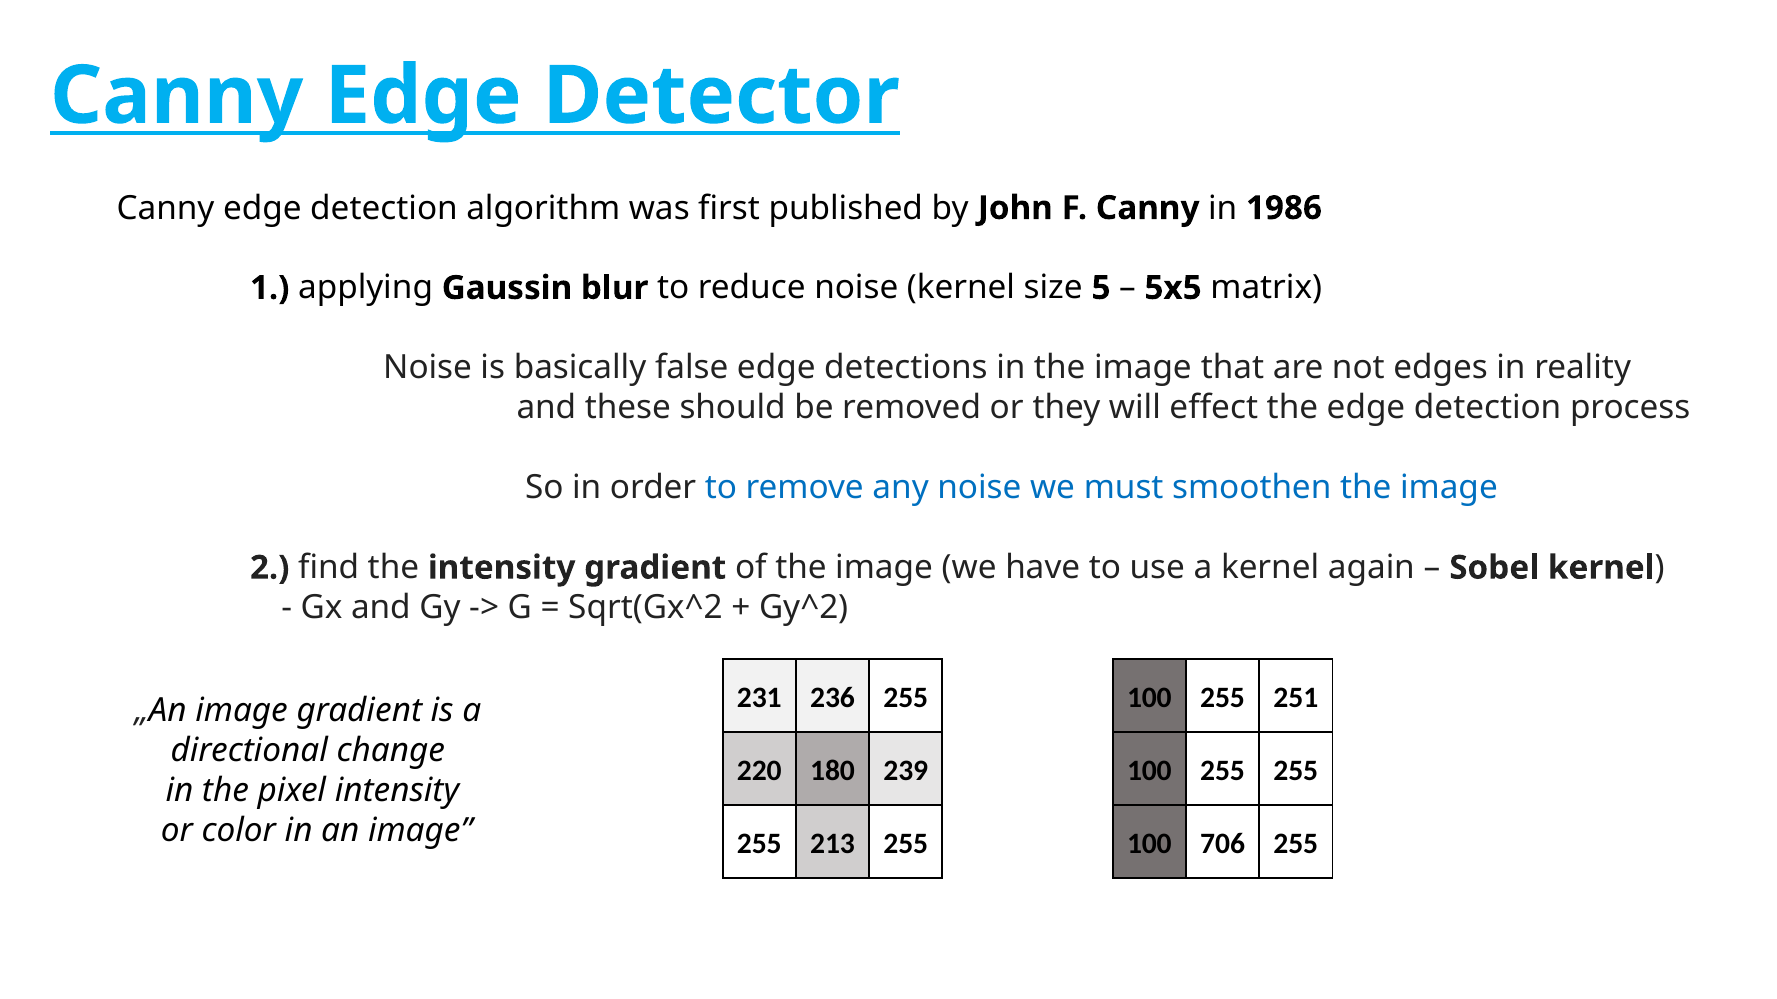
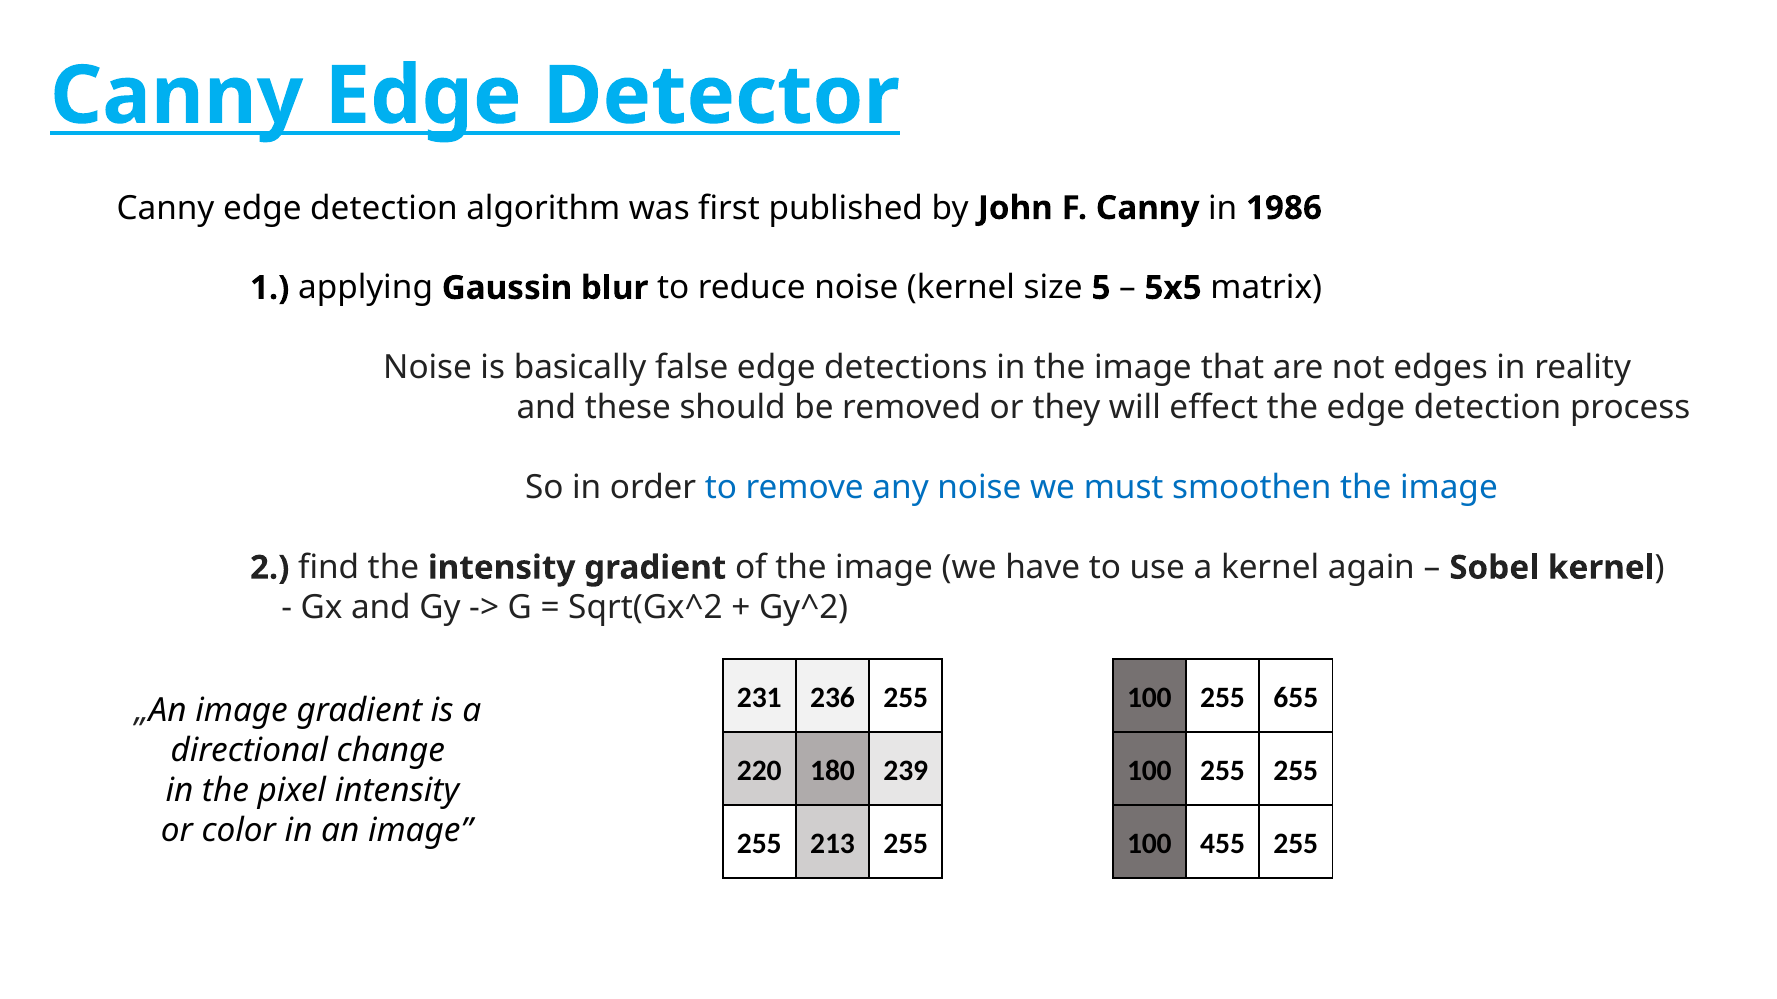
251: 251 -> 655
706: 706 -> 455
